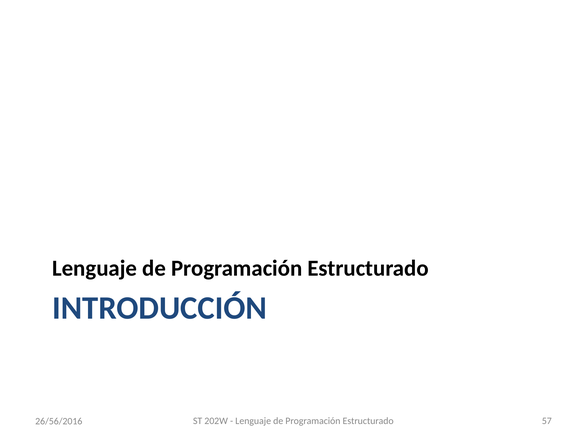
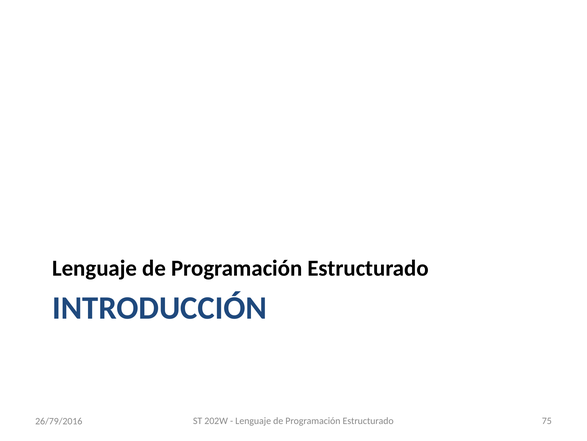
57: 57 -> 75
26/56/2016: 26/56/2016 -> 26/79/2016
